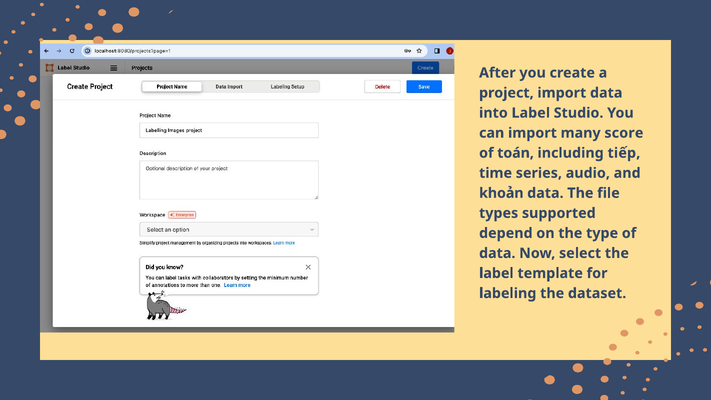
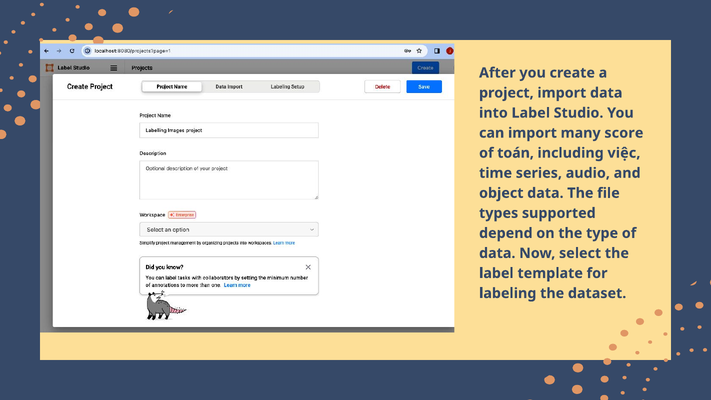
tiếp: tiếp -> việc
khoản: khoản -> object
